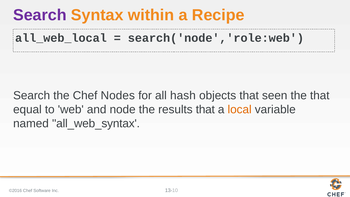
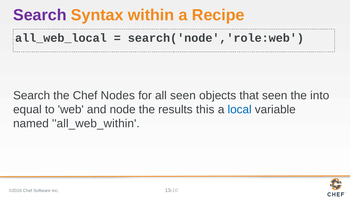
all hash: hash -> seen
the that: that -> into
results that: that -> this
local colour: orange -> blue
all_web_syntax: all_web_syntax -> all_web_within
